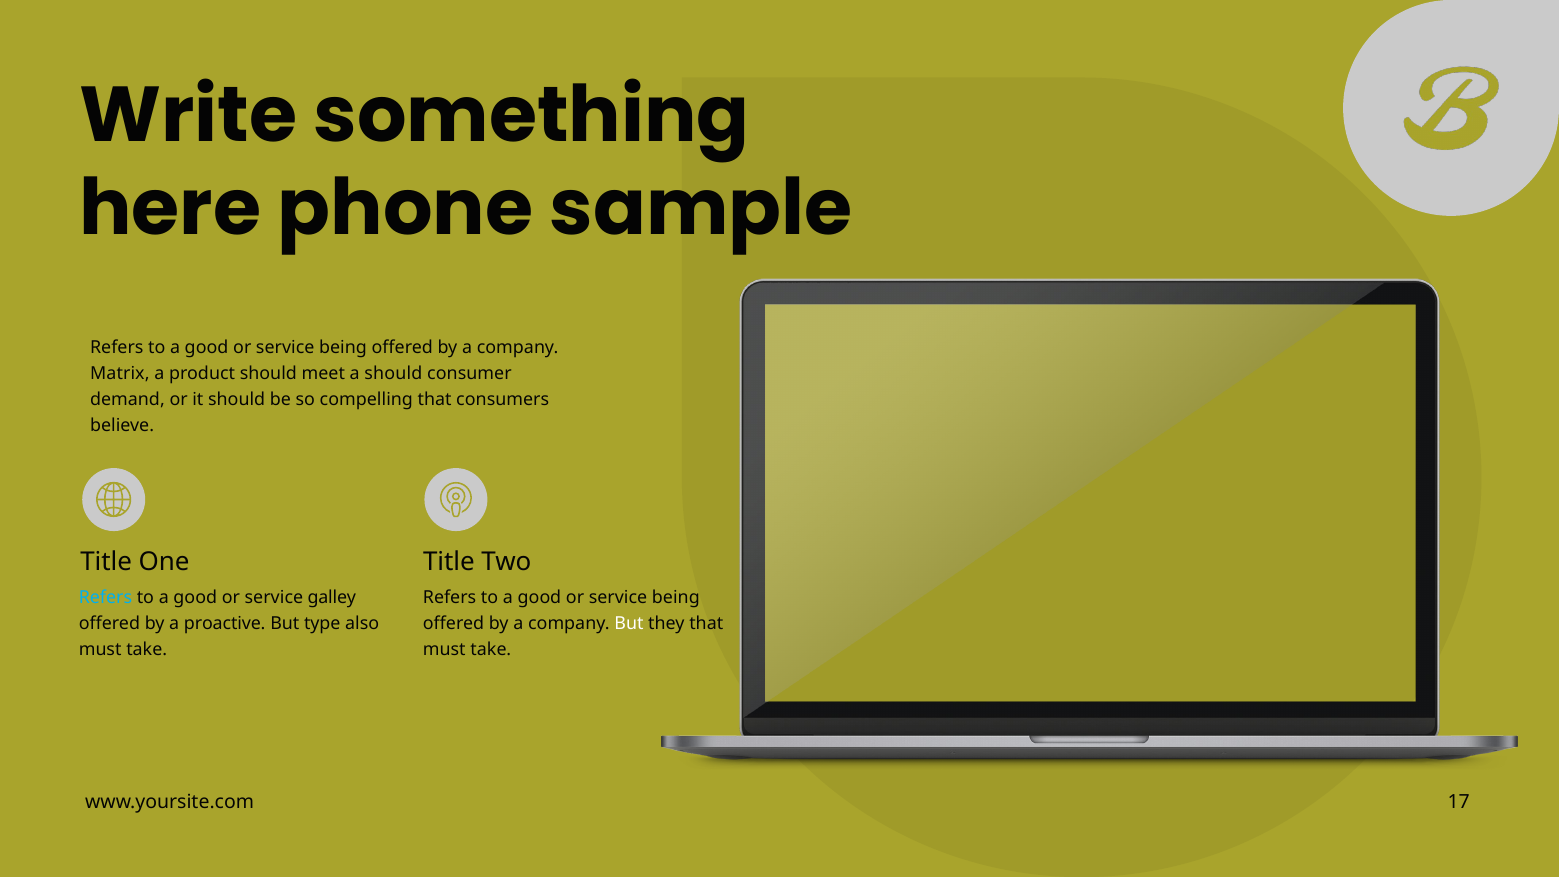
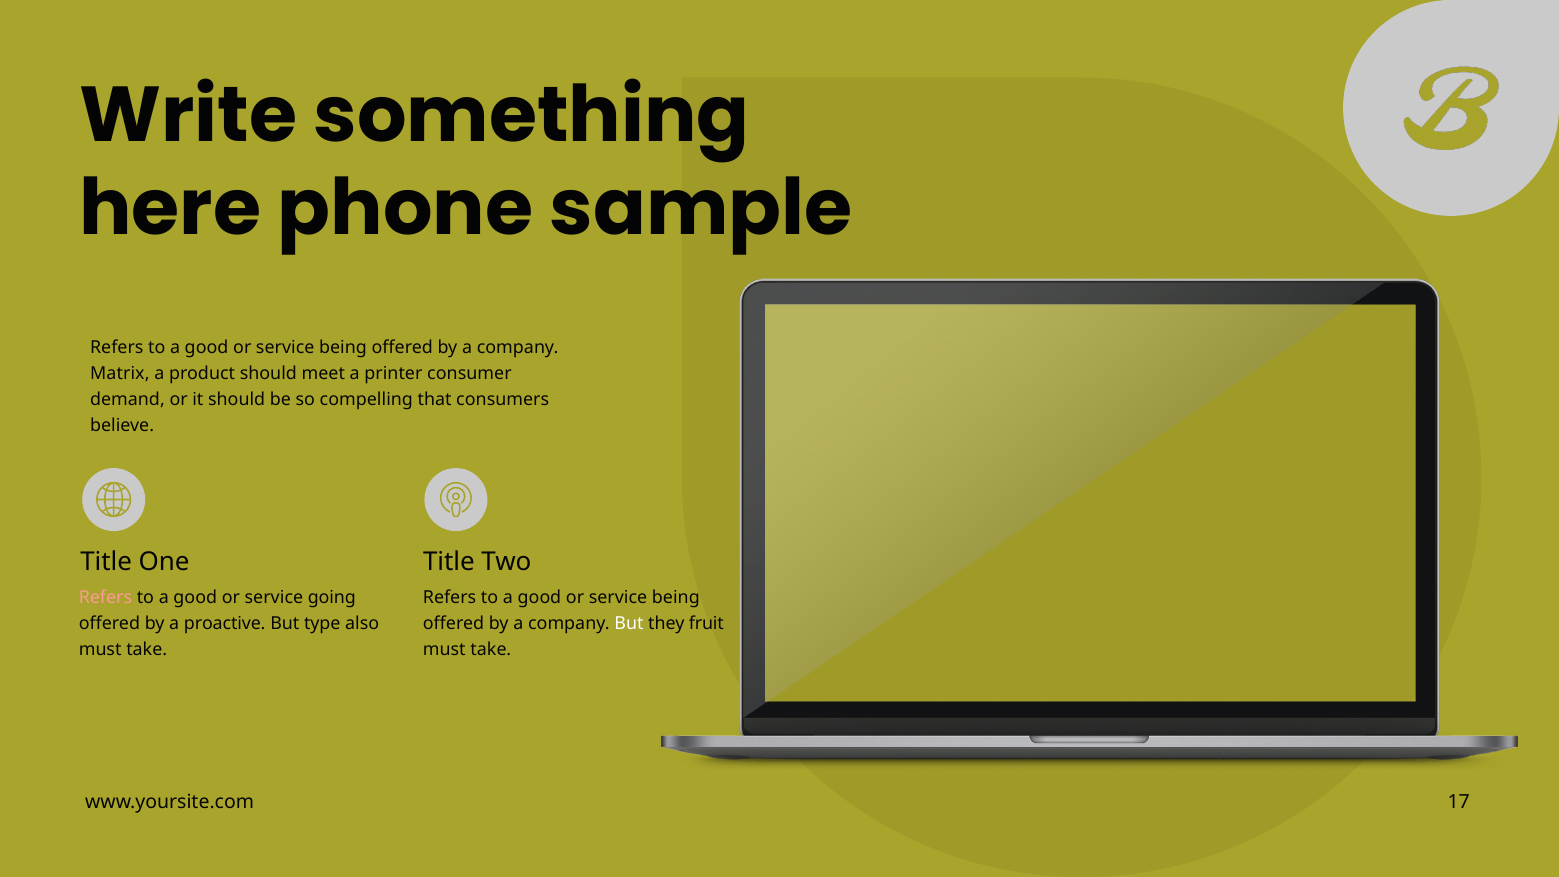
a should: should -> printer
Refers at (105, 598) colour: light blue -> pink
galley: galley -> going
they that: that -> fruit
